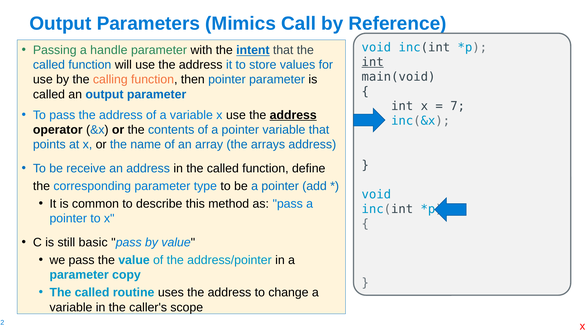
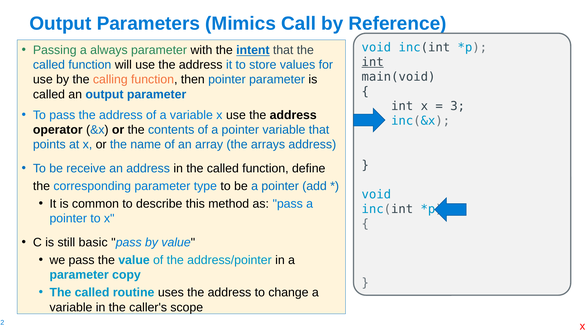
handle: handle -> always
7: 7 -> 3
address at (293, 115) underline: present -> none
